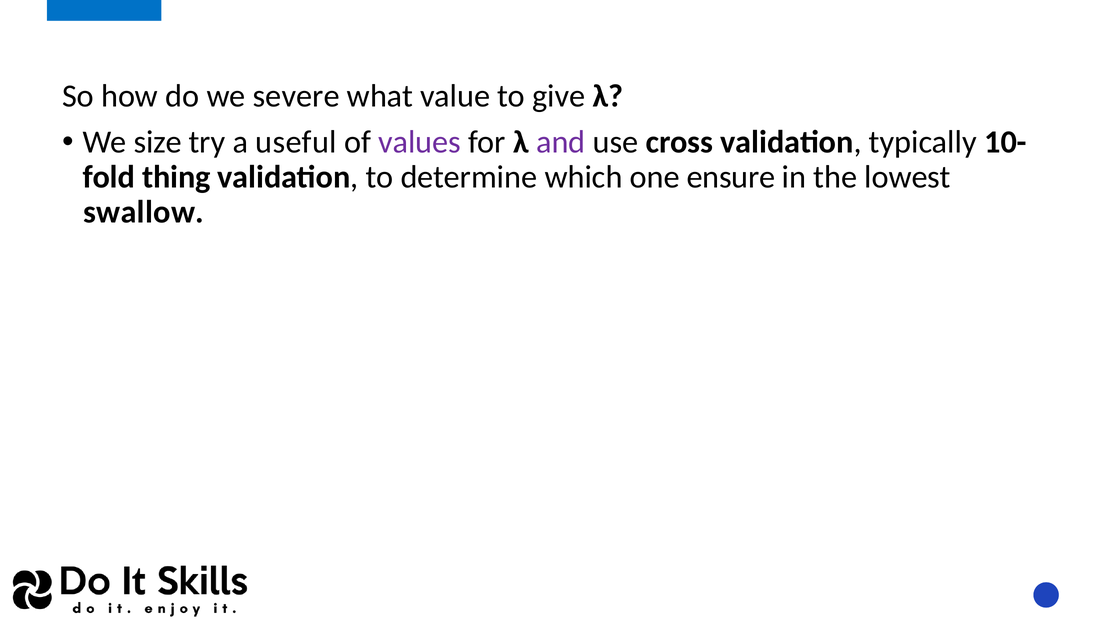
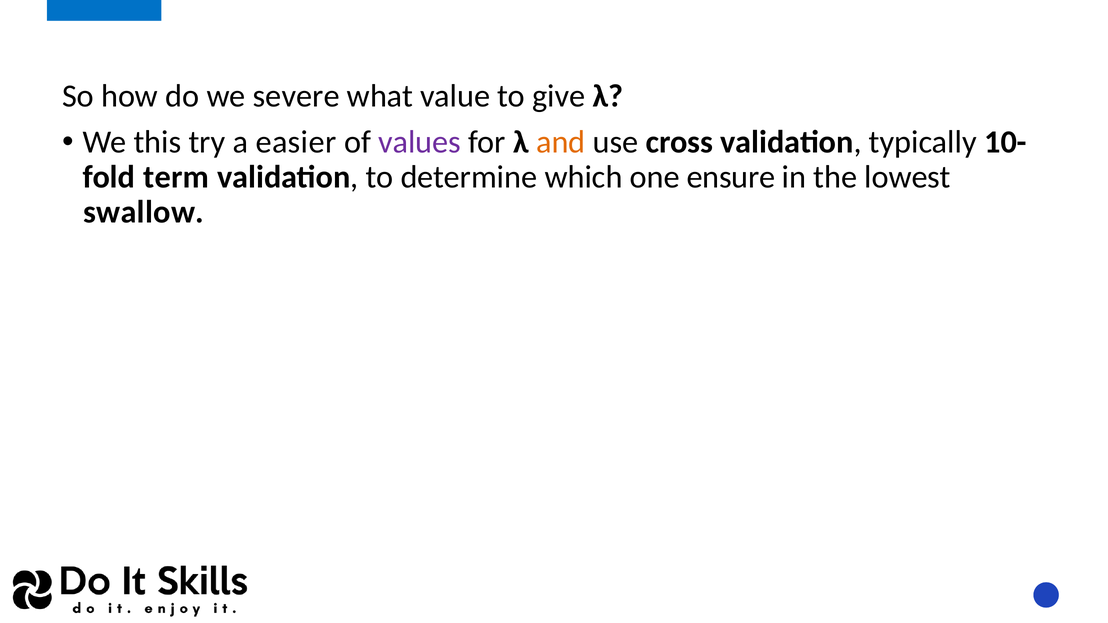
size: size -> this
useful: useful -> easier
and colour: purple -> orange
thing: thing -> term
